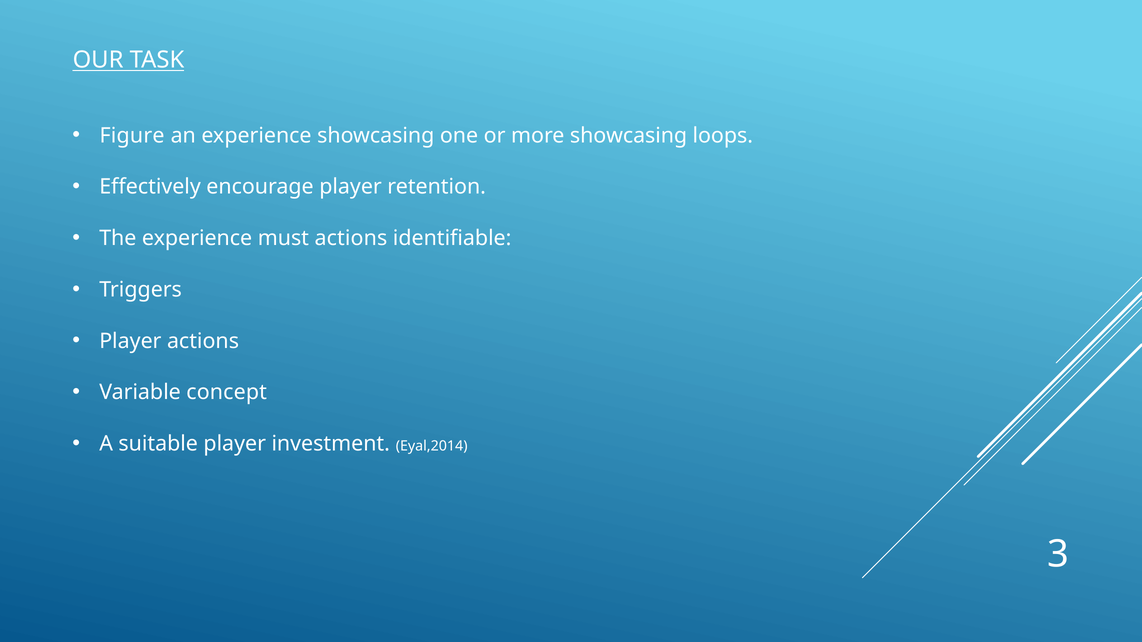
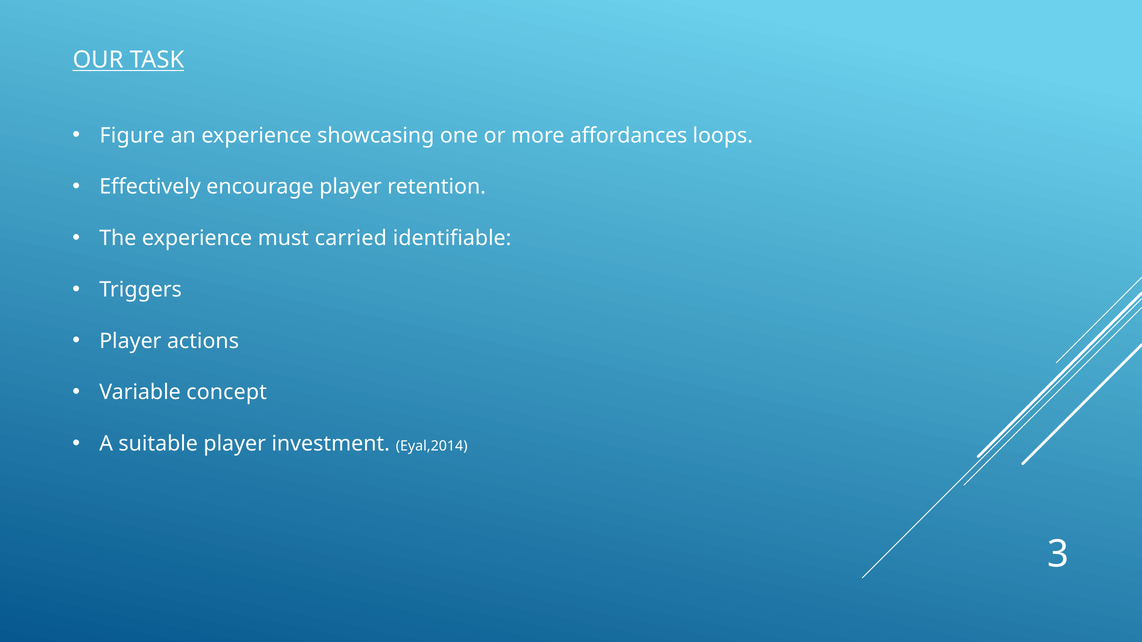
more showcasing: showcasing -> affordances
must actions: actions -> carried
